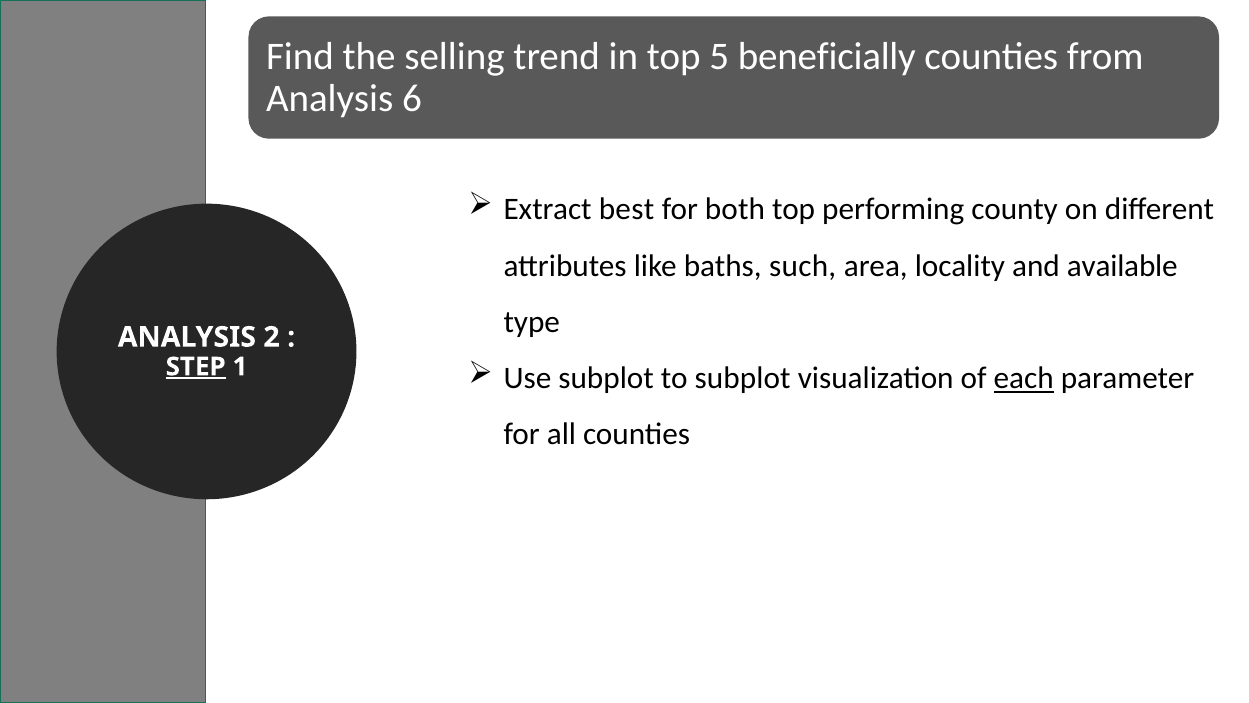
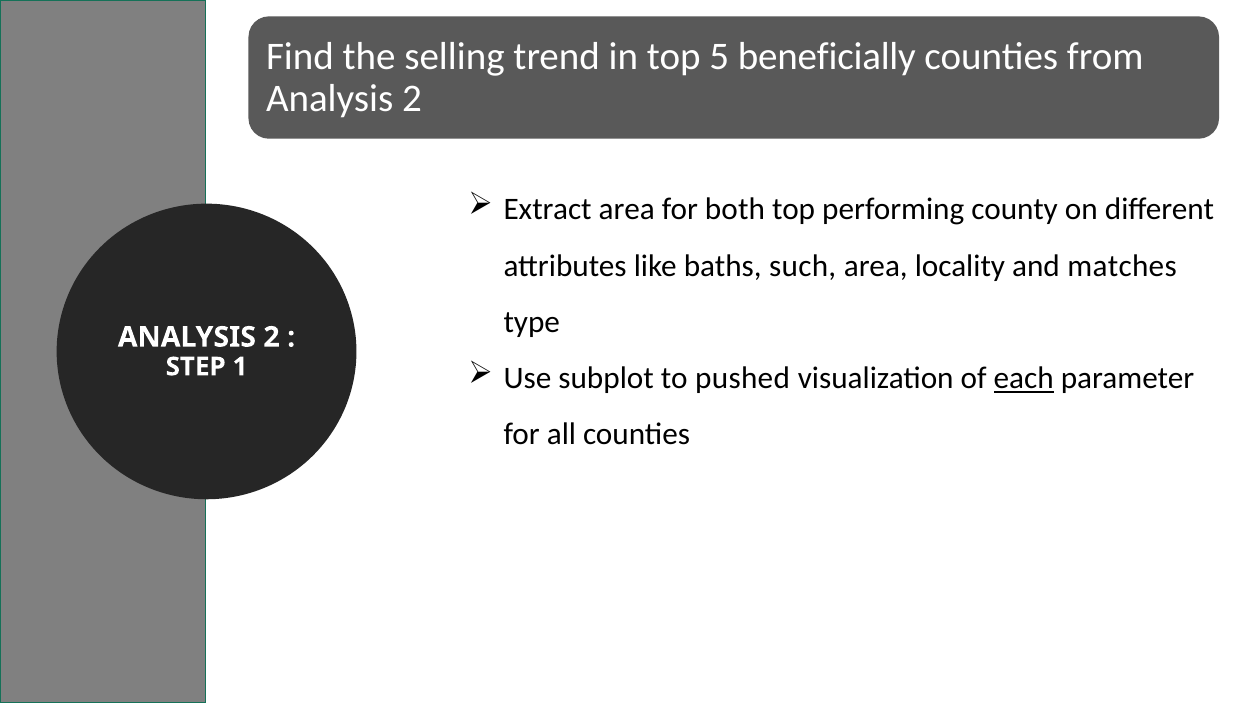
6 at (412, 98): 6 -> 2
Extract best: best -> area
available: available -> matches
to subplot: subplot -> pushed
STEP underline: present -> none
